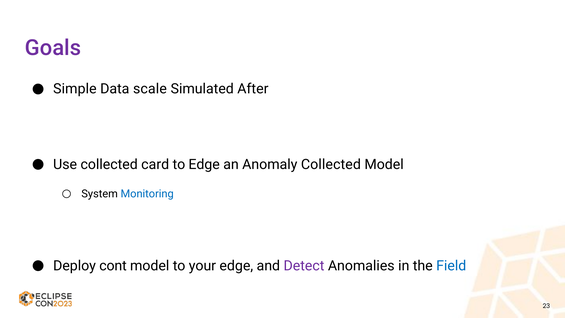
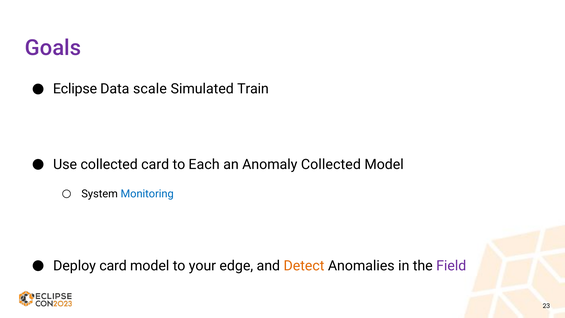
Simple: Simple -> Eclipse
After: After -> Train
to Edge: Edge -> Each
Deploy cont: cont -> card
Detect colour: purple -> orange
Field colour: blue -> purple
